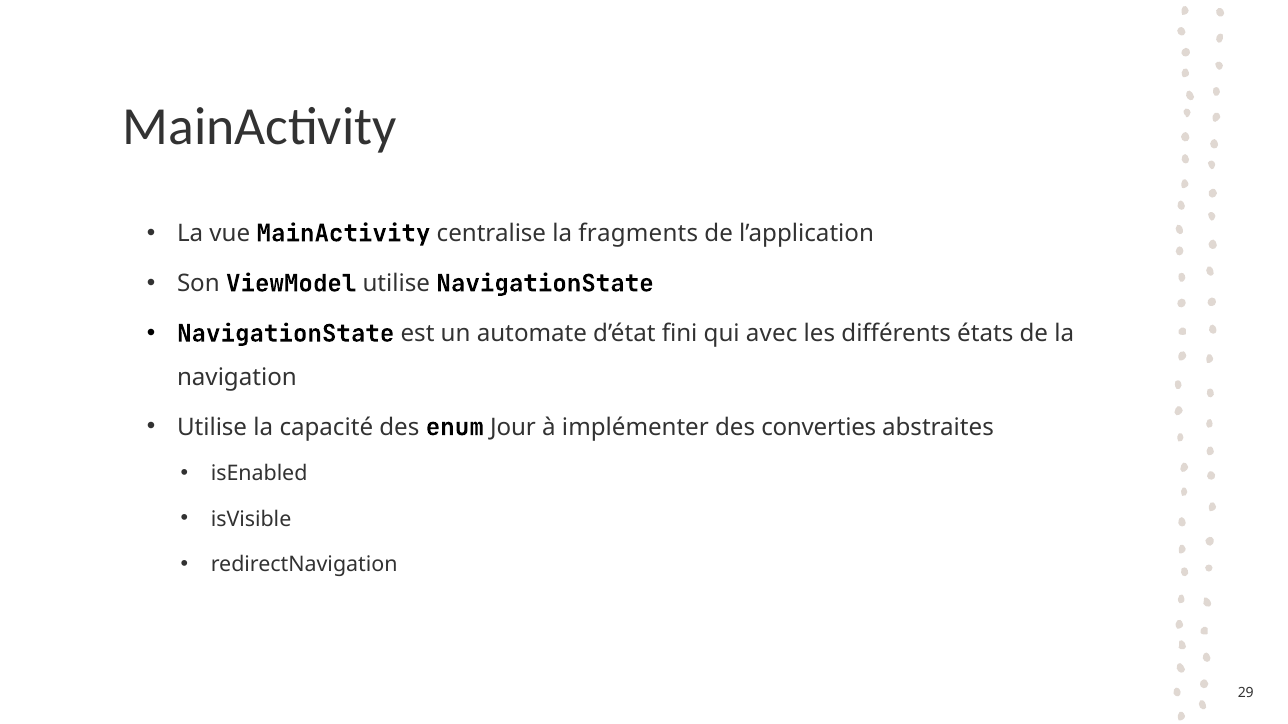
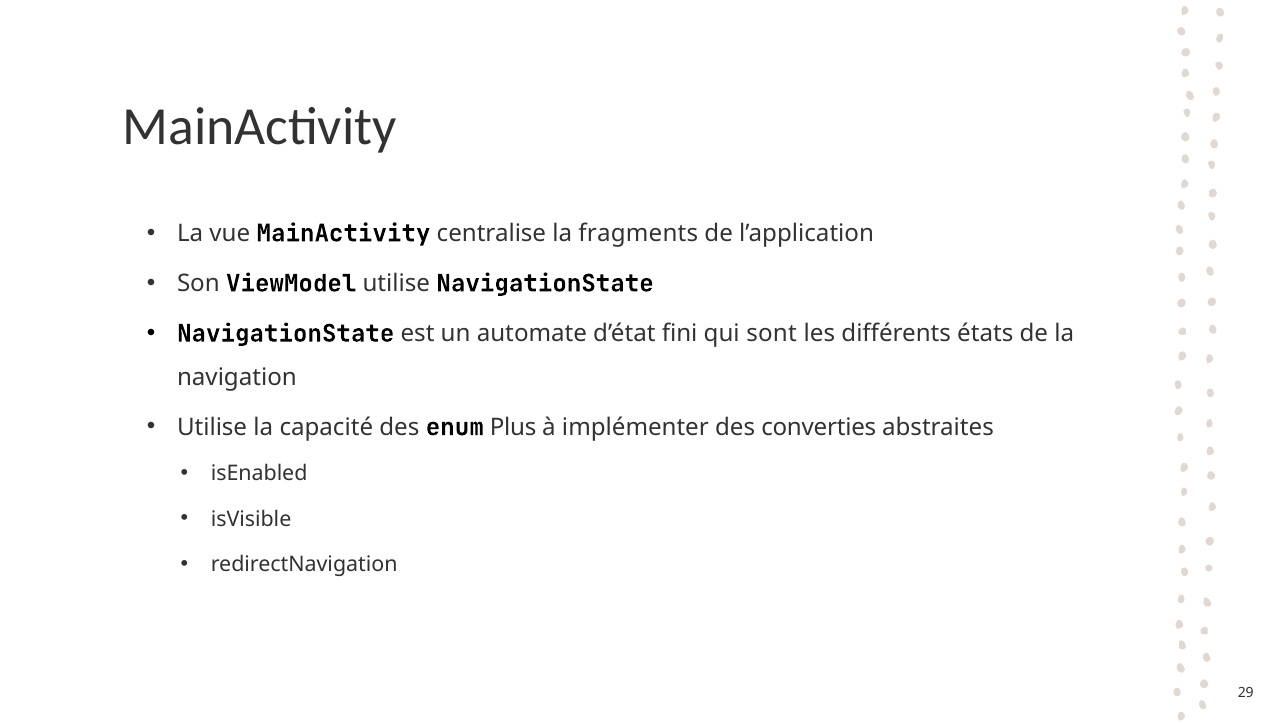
avec: avec -> sont
Jour: Jour -> Plus
